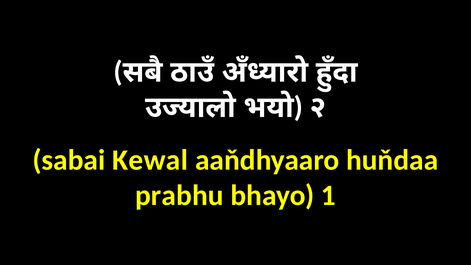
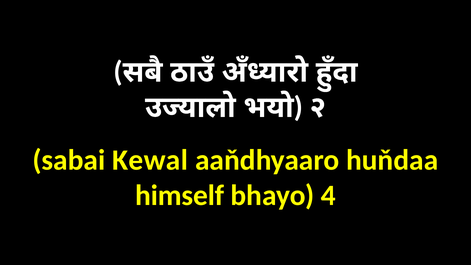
prabhu: prabhu -> himself
1: 1 -> 4
